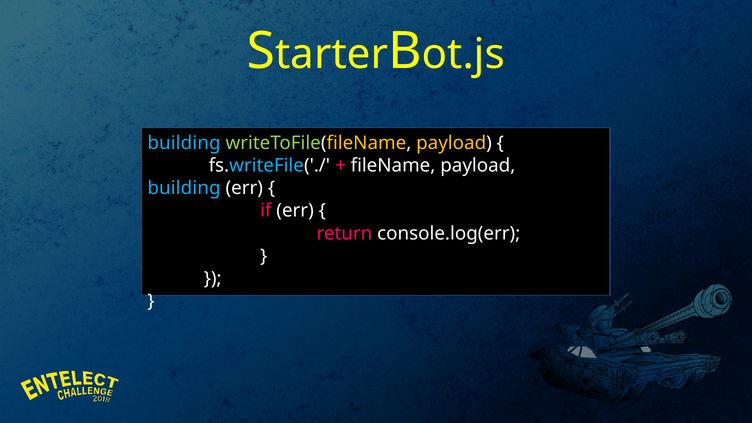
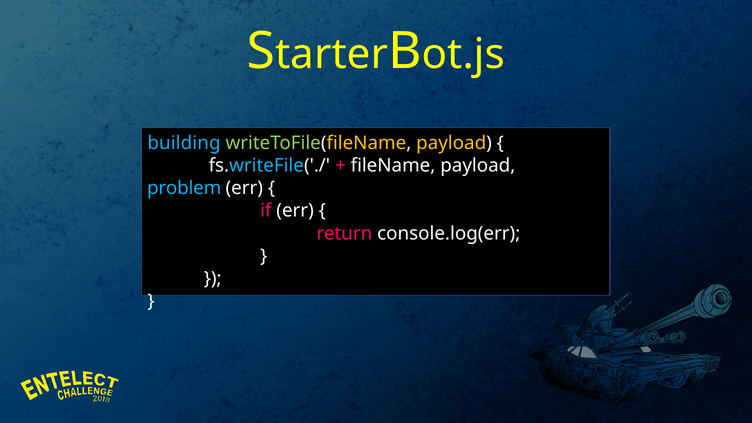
building at (184, 188): building -> problem
